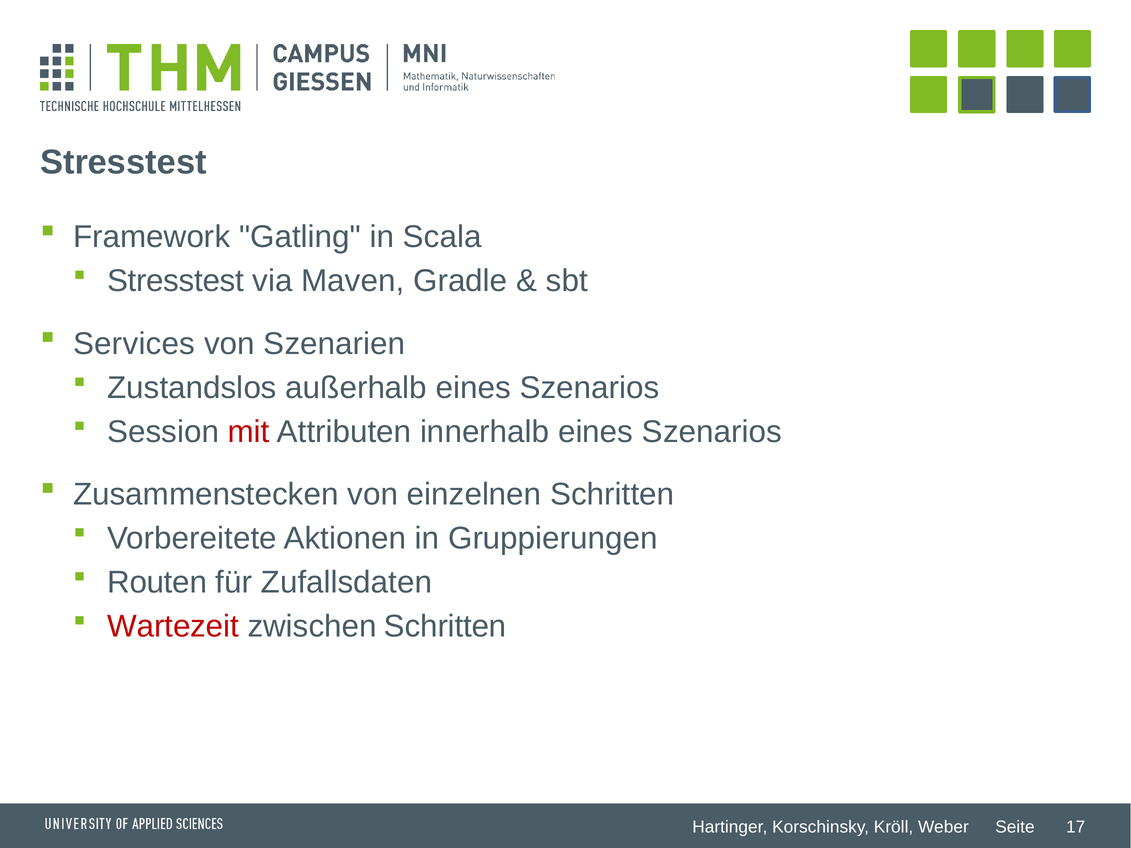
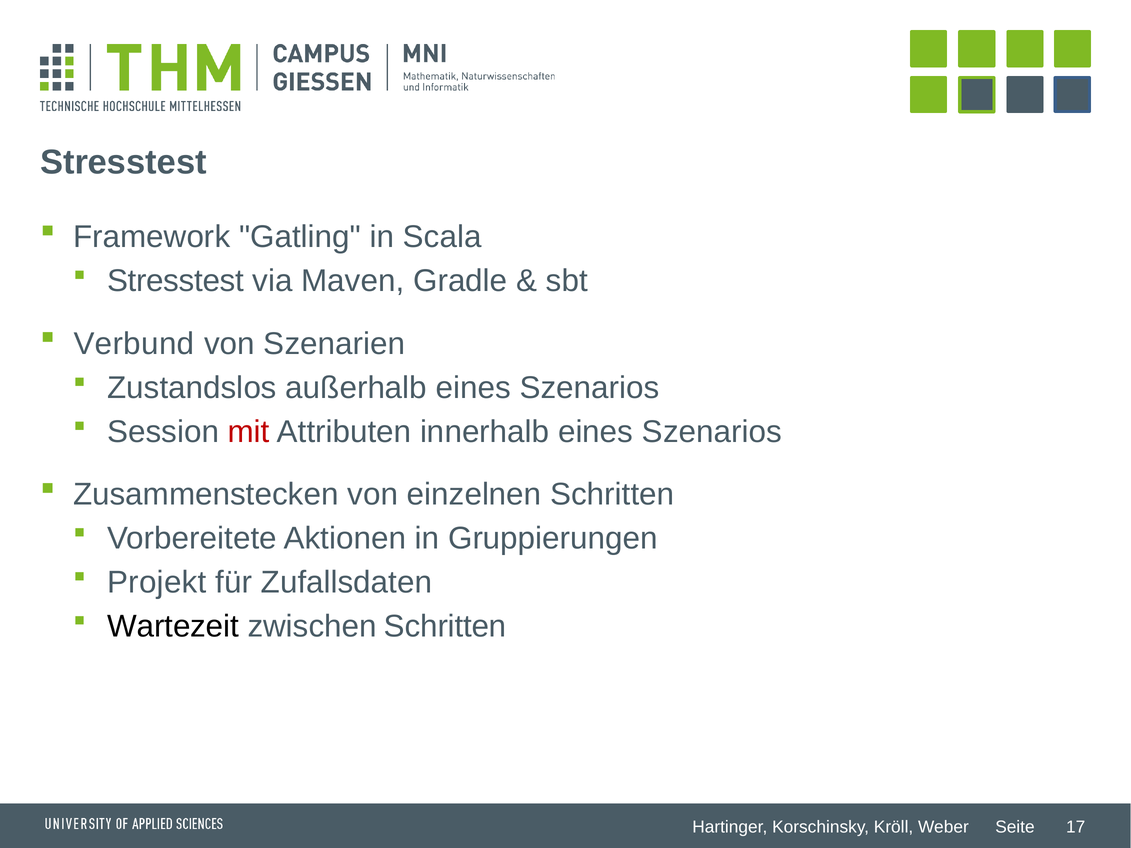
Services: Services -> Verbund
Routen: Routen -> Projekt
Wartezeit colour: red -> black
